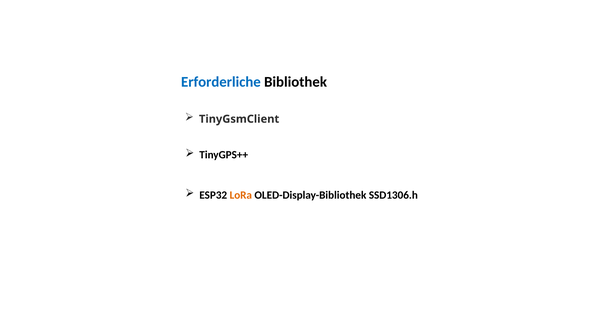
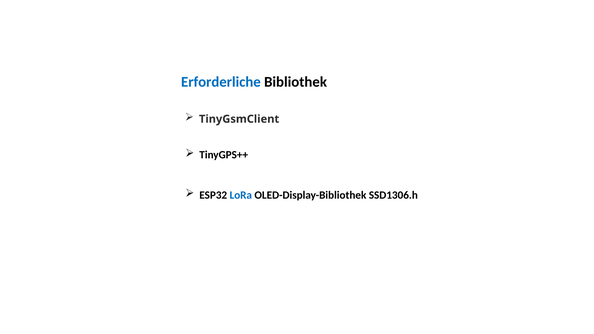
LoRa colour: orange -> blue
